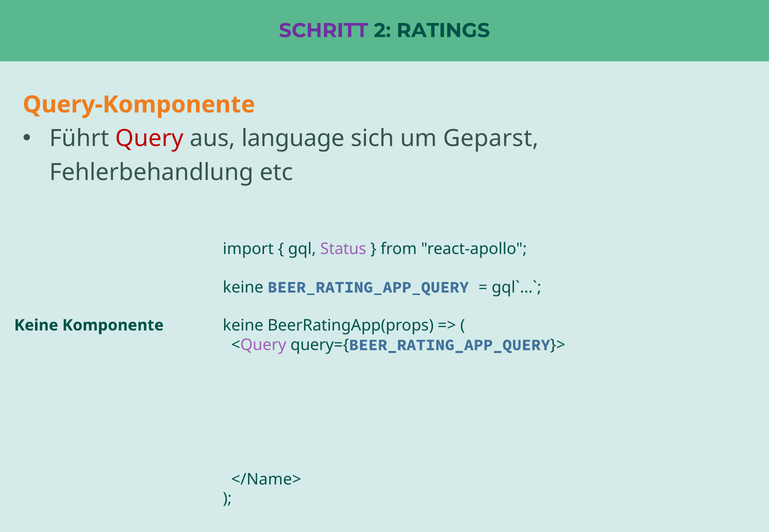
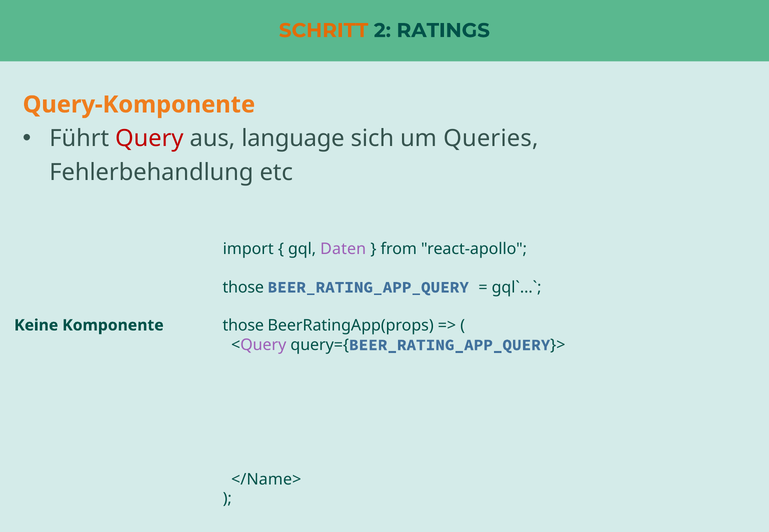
SCHRITT colour: purple -> orange
Geparst: Geparst -> Queries
Status: Status -> Daten
keine at (243, 287): keine -> those
keine at (243, 326): keine -> those
